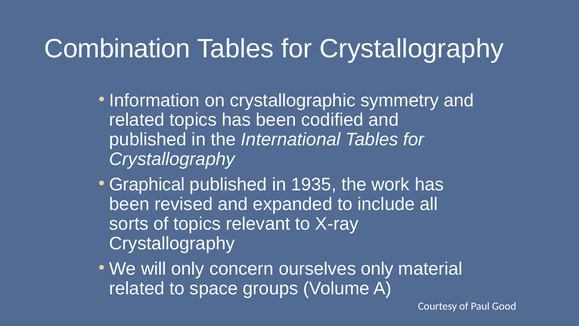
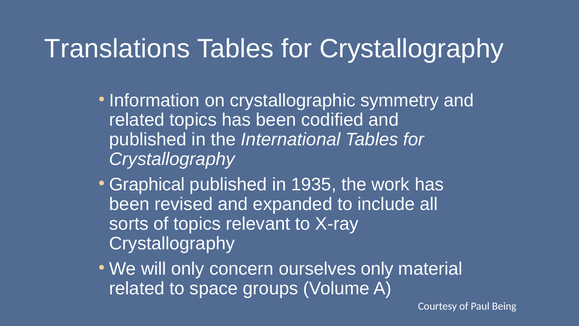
Combination: Combination -> Translations
Good: Good -> Being
